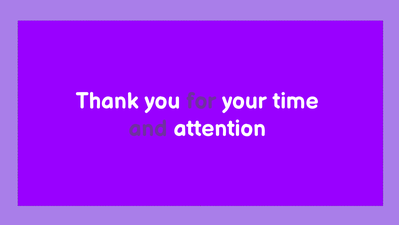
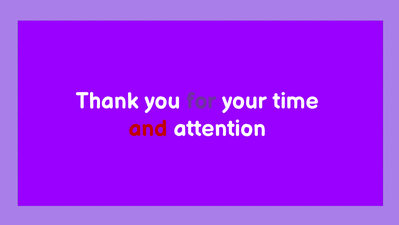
and colour: purple -> red
